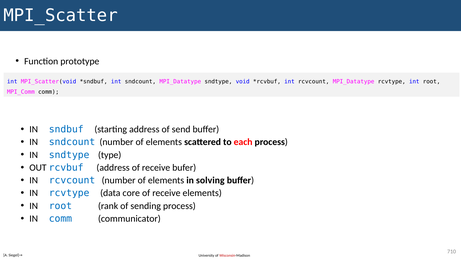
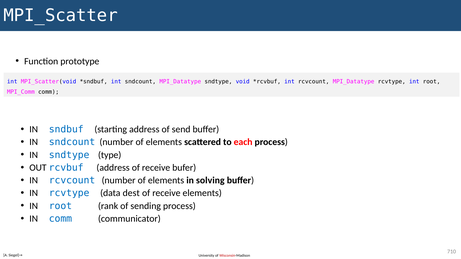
core: core -> dest
